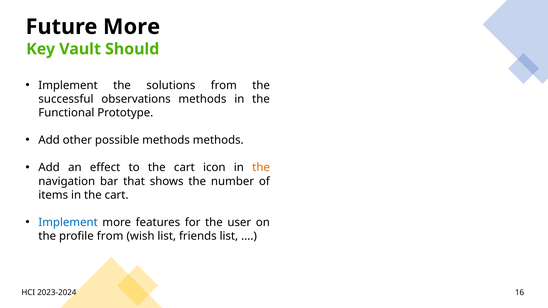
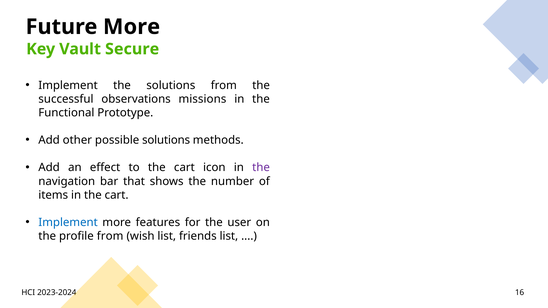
Should: Should -> Secure
observations methods: methods -> missions
possible methods: methods -> solutions
the at (261, 168) colour: orange -> purple
